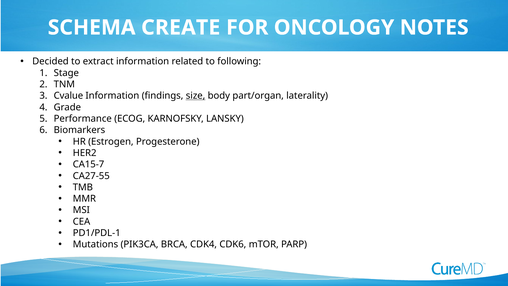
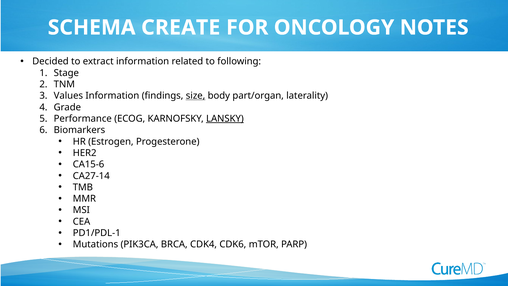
Cvalue: Cvalue -> Values
LANSKY underline: none -> present
CA15-7: CA15-7 -> CA15-6
CA27-55: CA27-55 -> CA27-14
